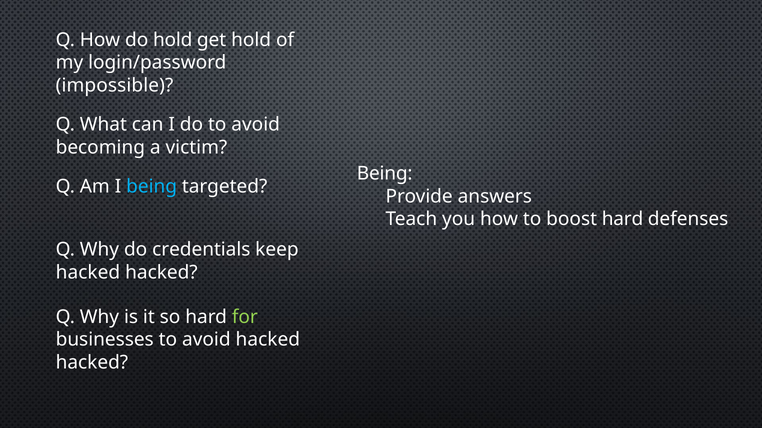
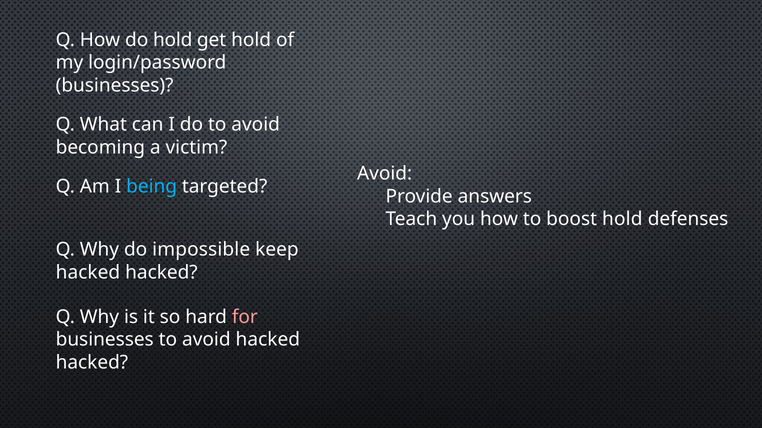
impossible at (115, 86): impossible -> businesses
Being at (385, 174): Being -> Avoid
boost hard: hard -> hold
credentials: credentials -> impossible
for colour: light green -> pink
